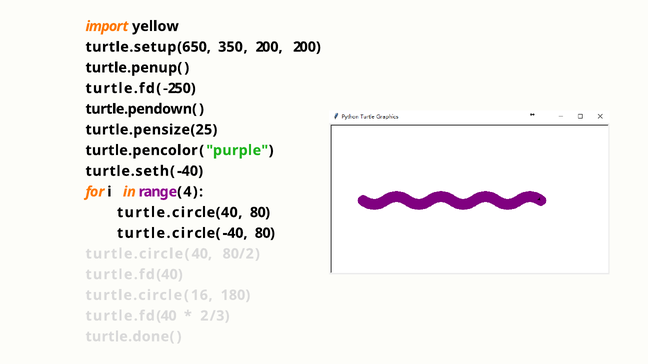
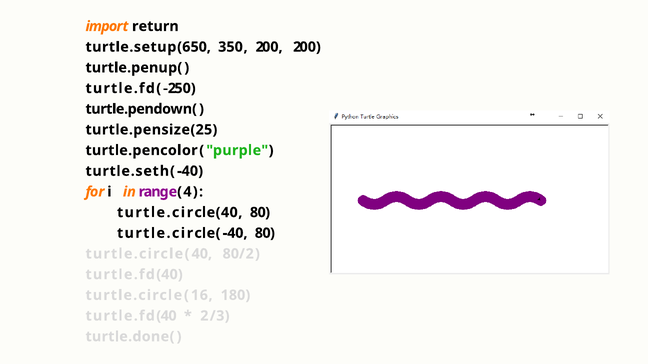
yellow: yellow -> return
